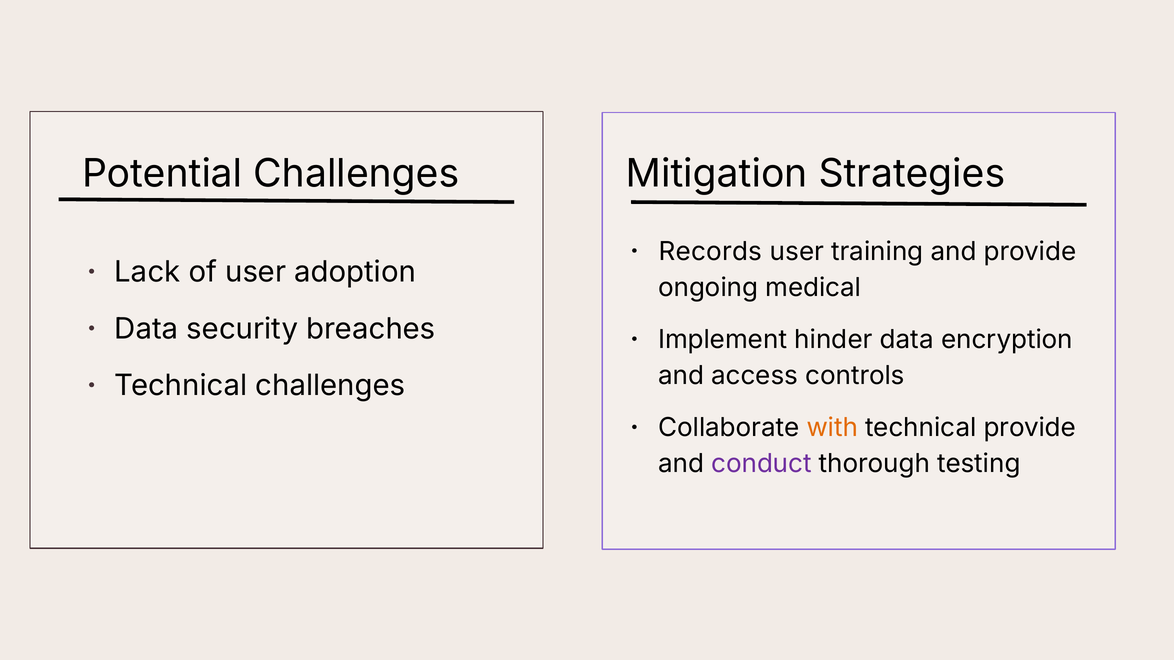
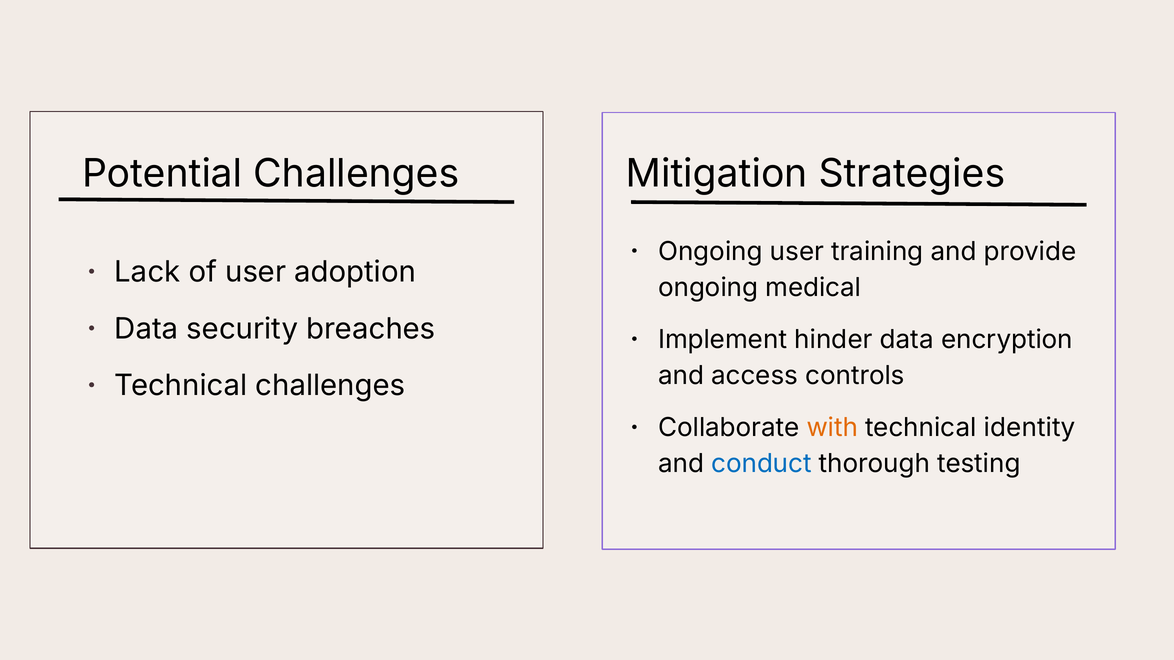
Records at (710, 252): Records -> Ongoing
technical provide: provide -> identity
conduct colour: purple -> blue
